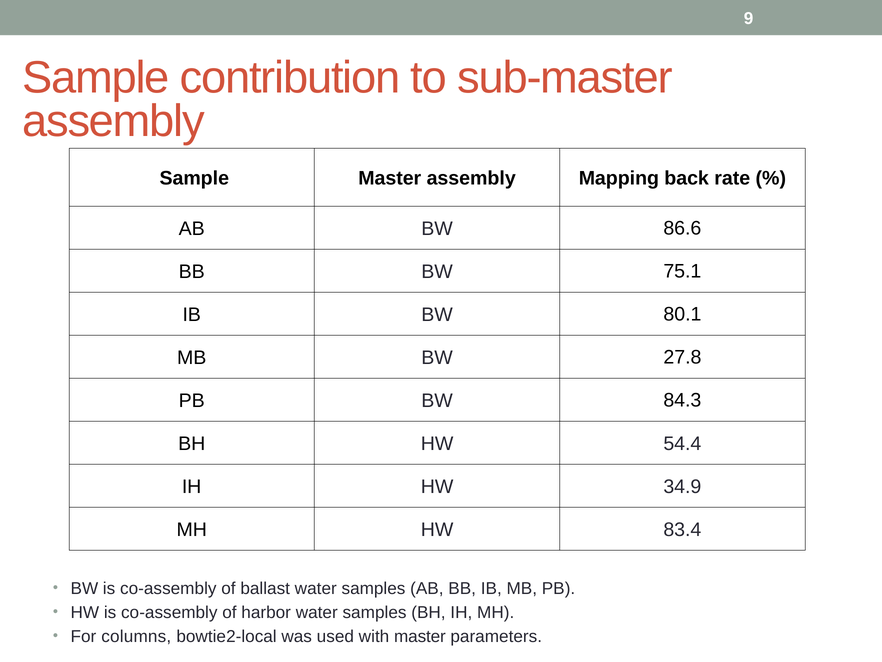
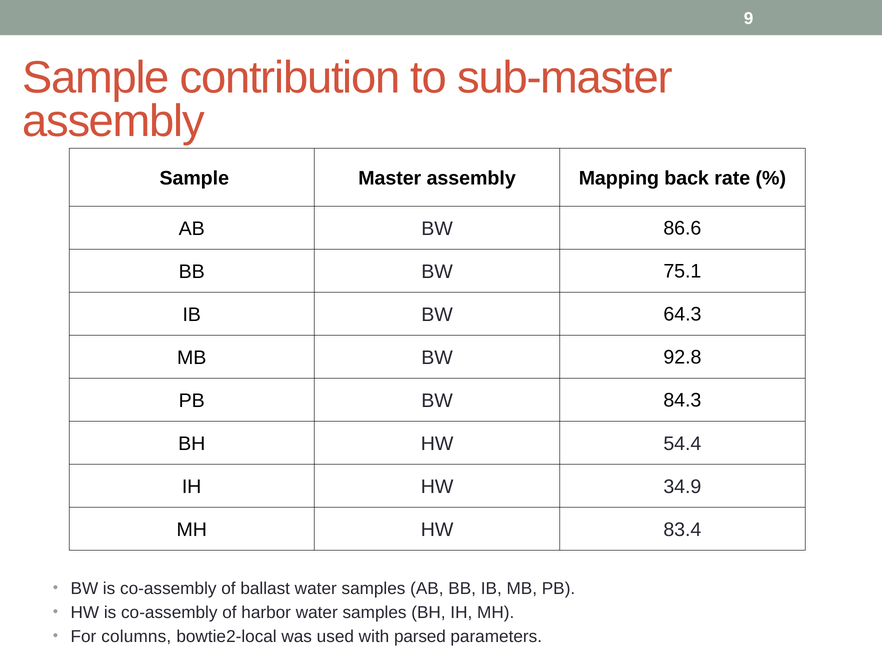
80.1: 80.1 -> 64.3
27.8: 27.8 -> 92.8
with master: master -> parsed
